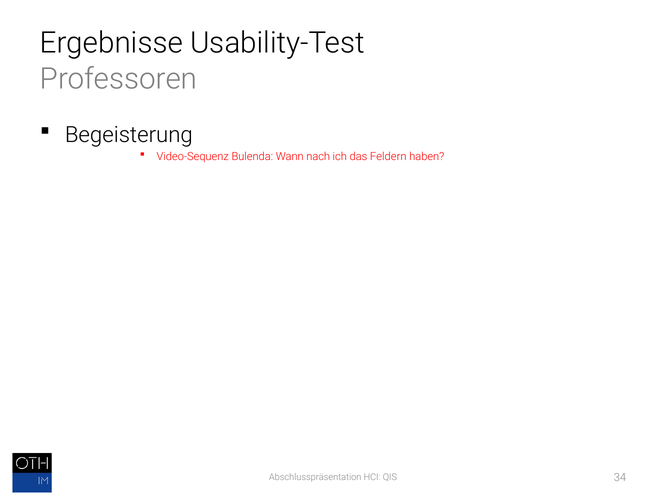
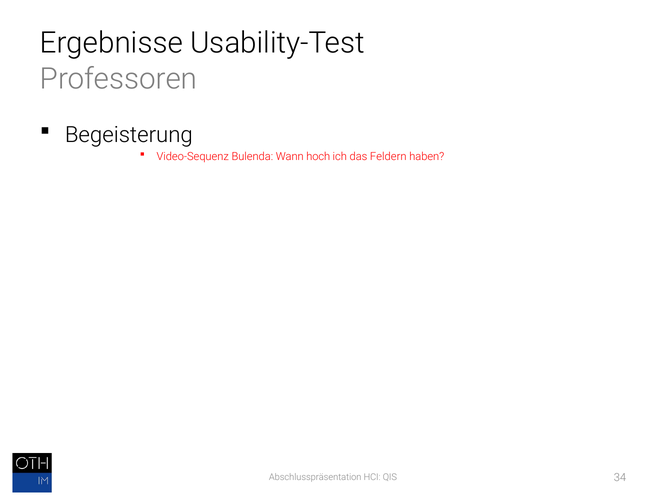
nach: nach -> hoch
